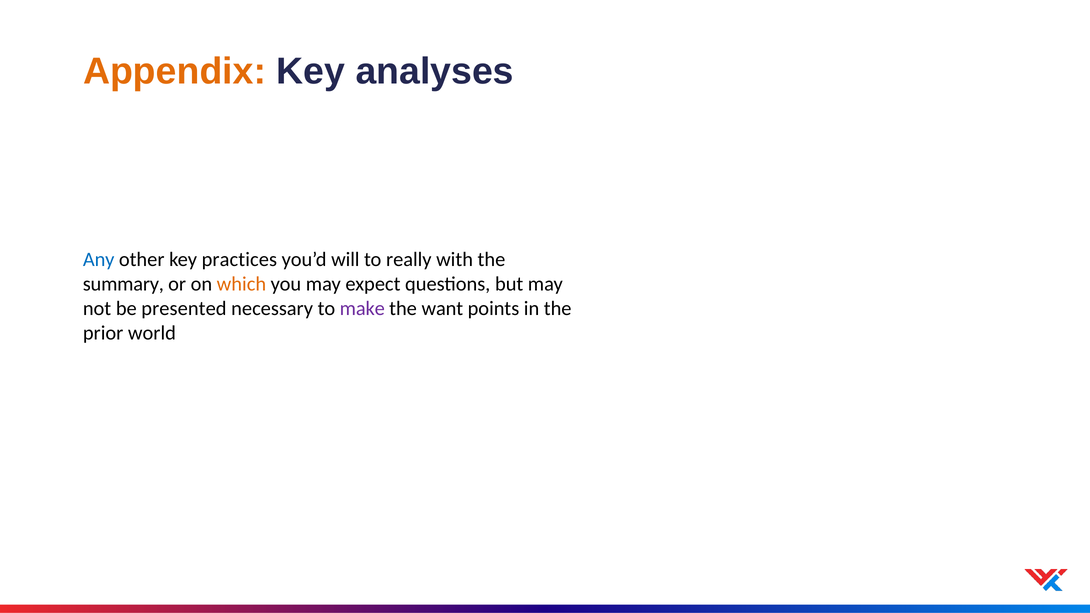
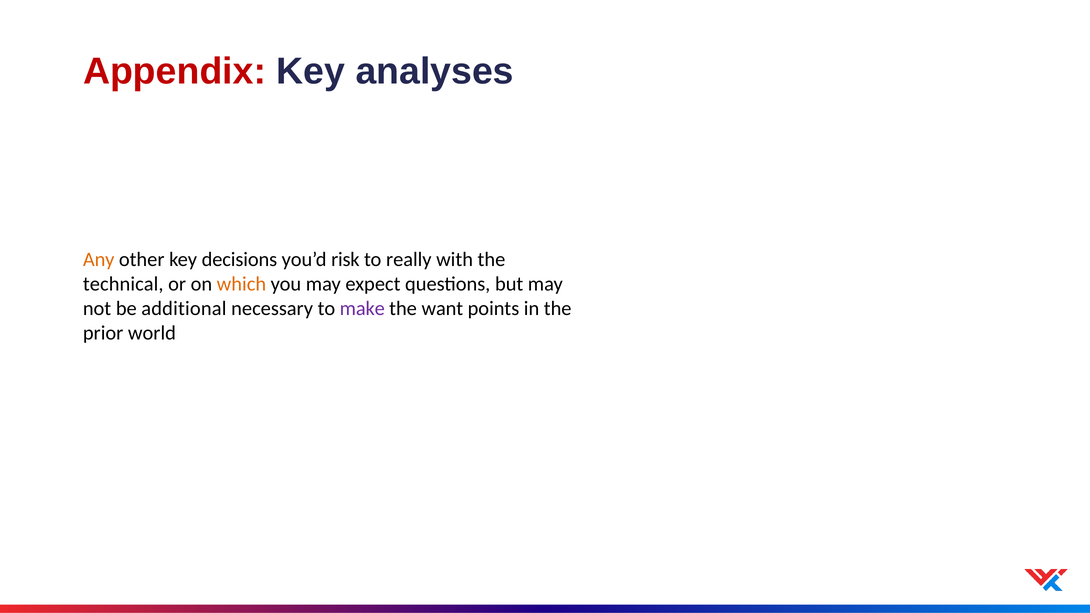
Appendix colour: orange -> red
Any colour: blue -> orange
practices: practices -> decisions
will: will -> risk
summary: summary -> technical
presented: presented -> additional
